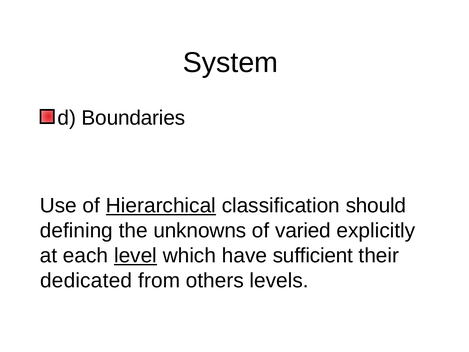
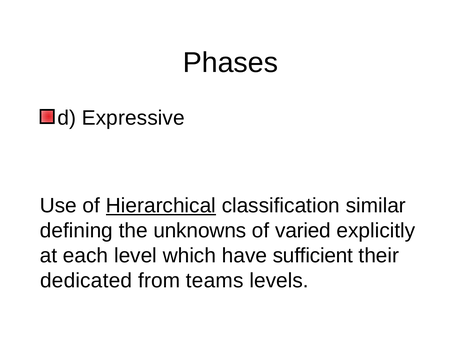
System: System -> Phases
Boundaries: Boundaries -> Expressive
should: should -> similar
level underline: present -> none
others: others -> teams
